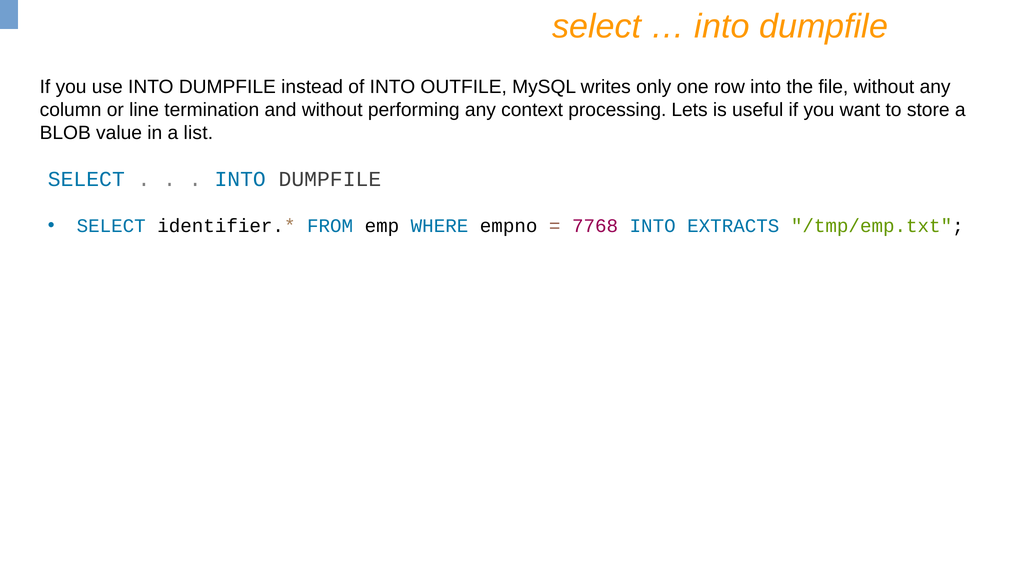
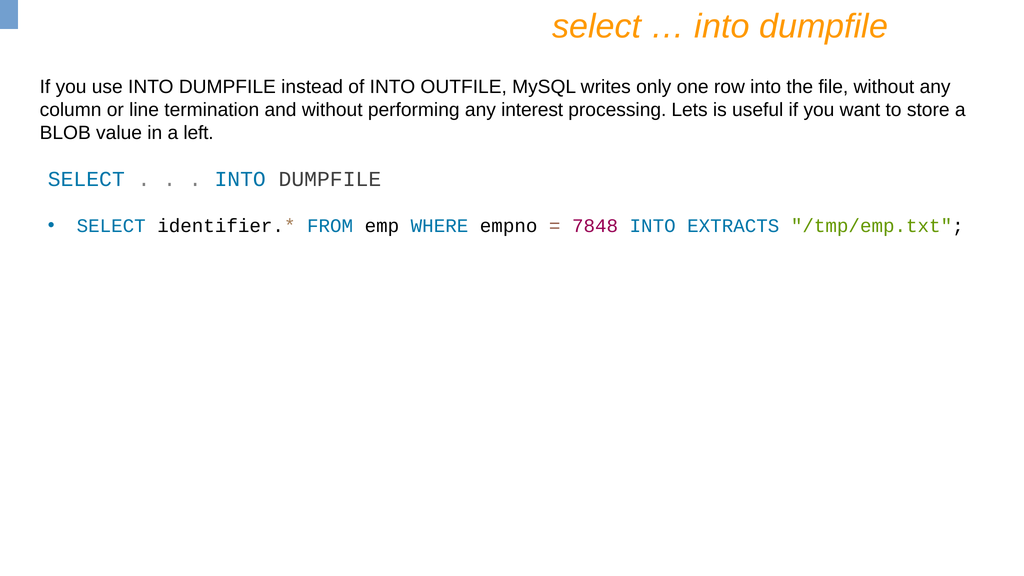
context: context -> interest
list: list -> left
7768: 7768 -> 7848
